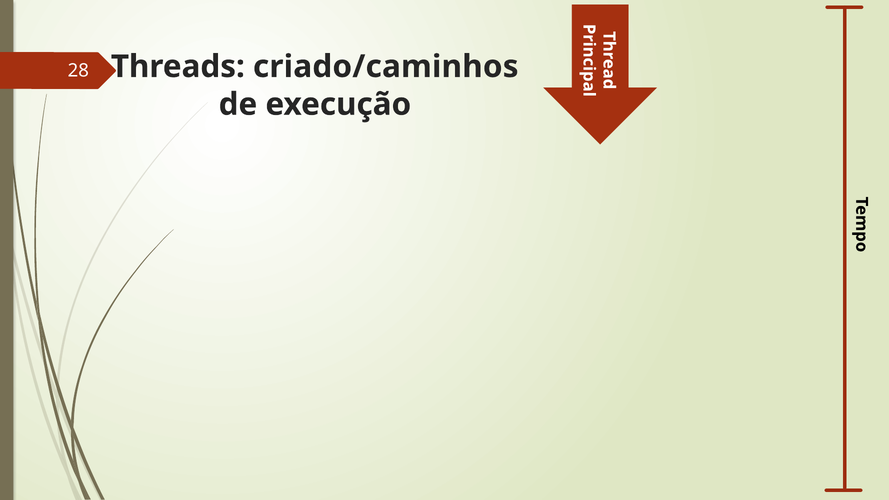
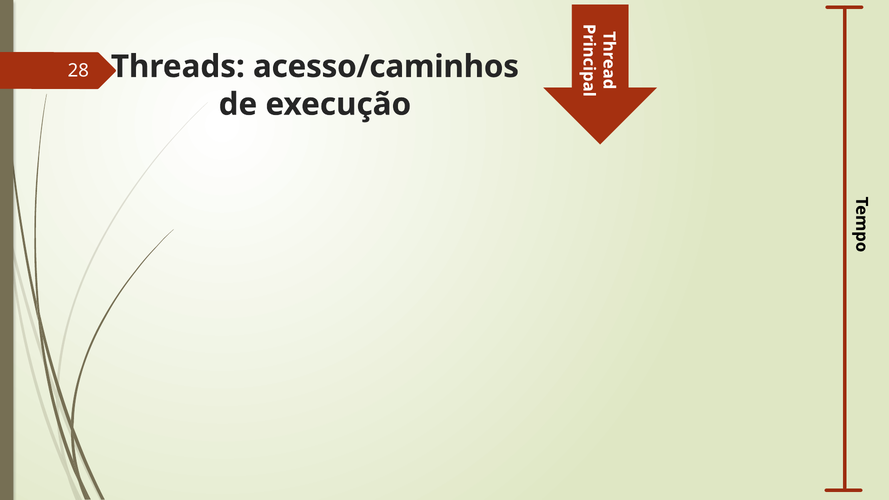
criado/caminhos: criado/caminhos -> acesso/caminhos
